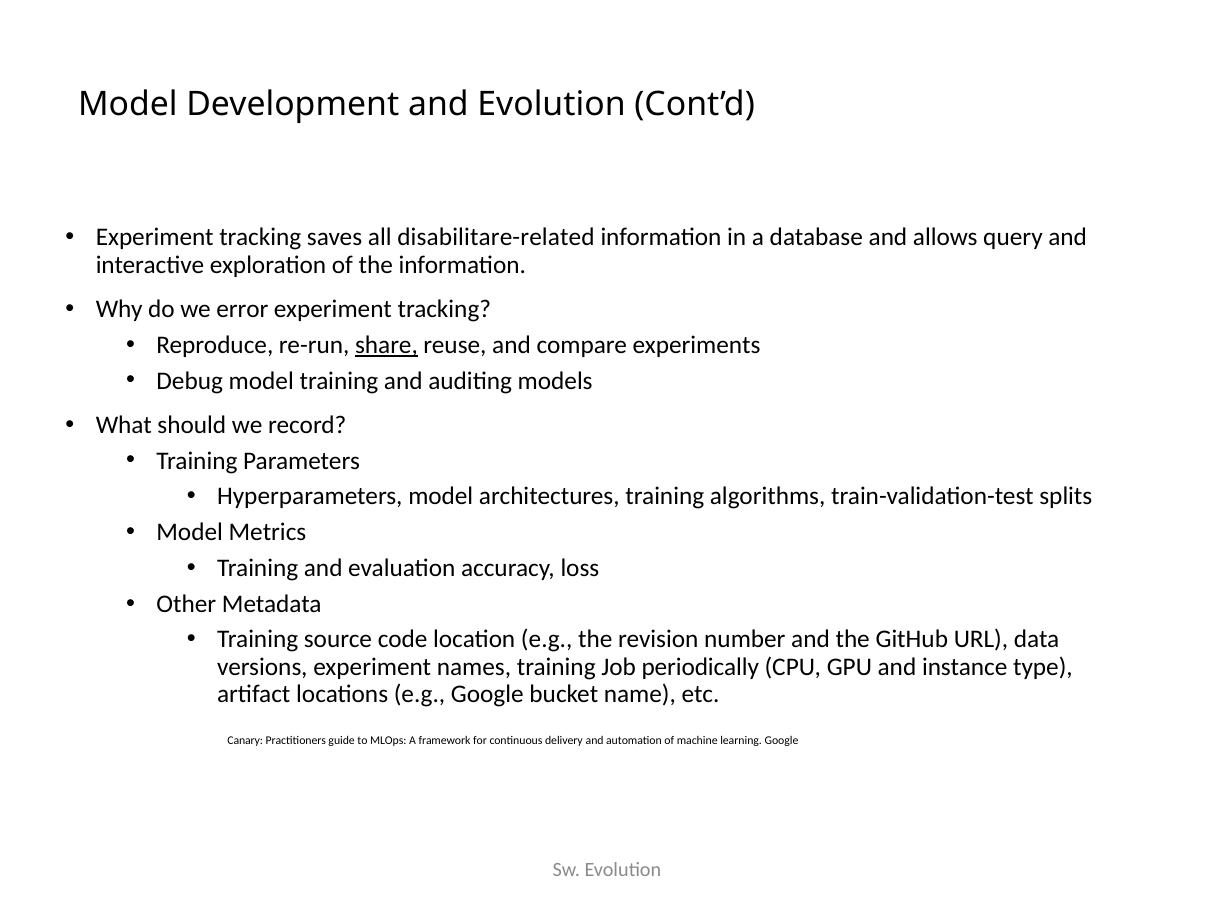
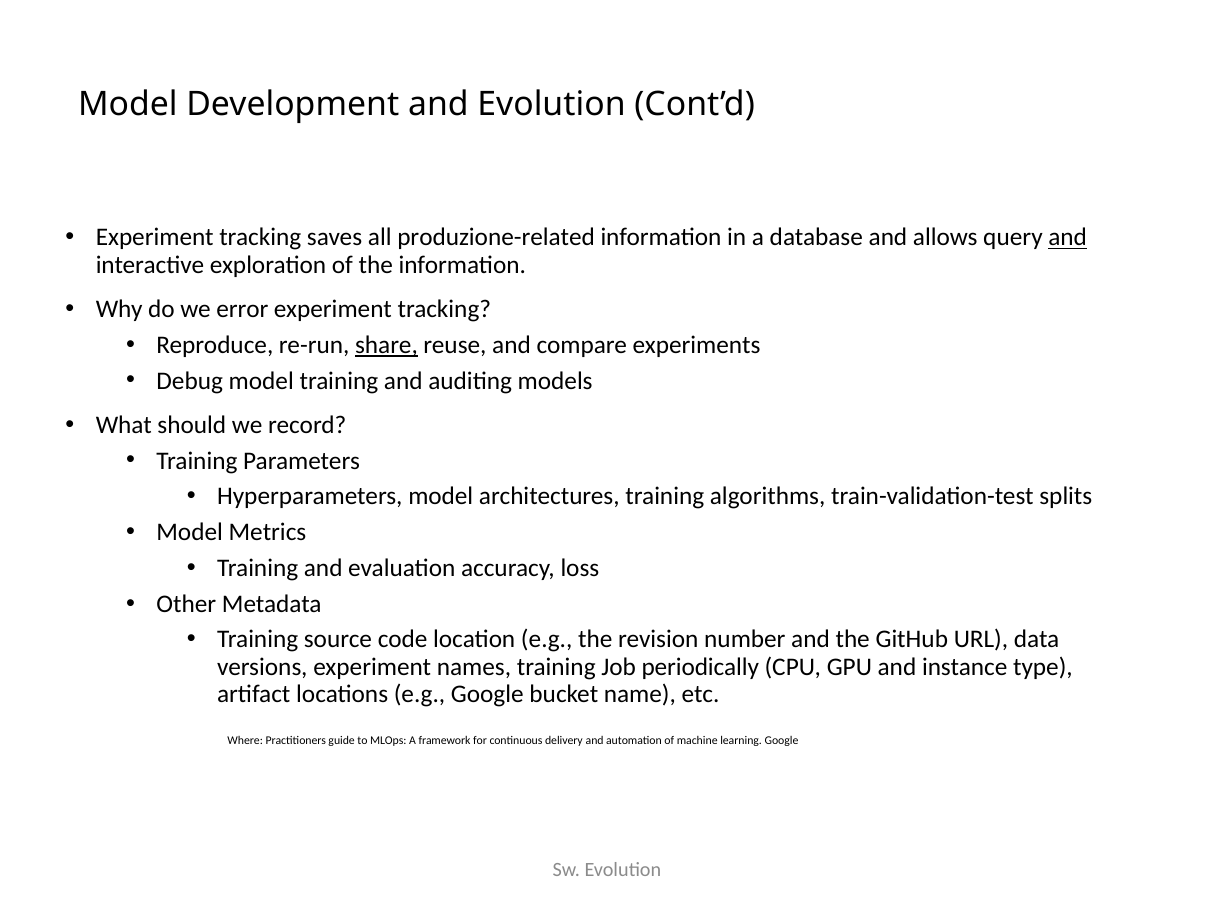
disabilitare-related: disabilitare-related -> produzione-related
and at (1068, 237) underline: none -> present
Canary: Canary -> Where
